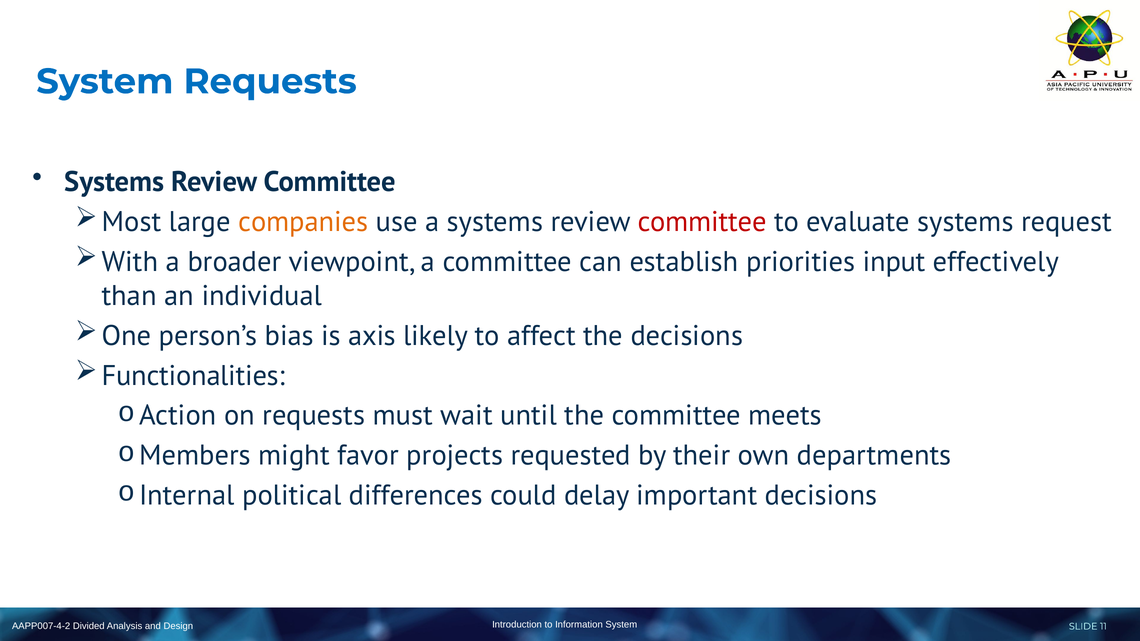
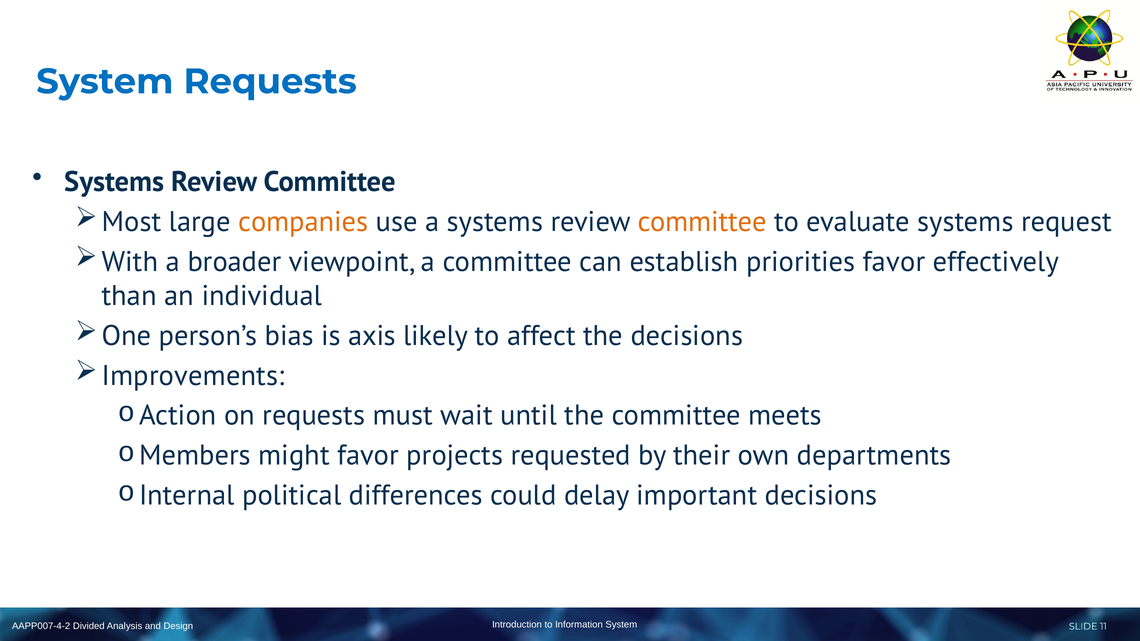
committee at (702, 222) colour: red -> orange
priorities input: input -> favor
Functionalities: Functionalities -> Improvements
